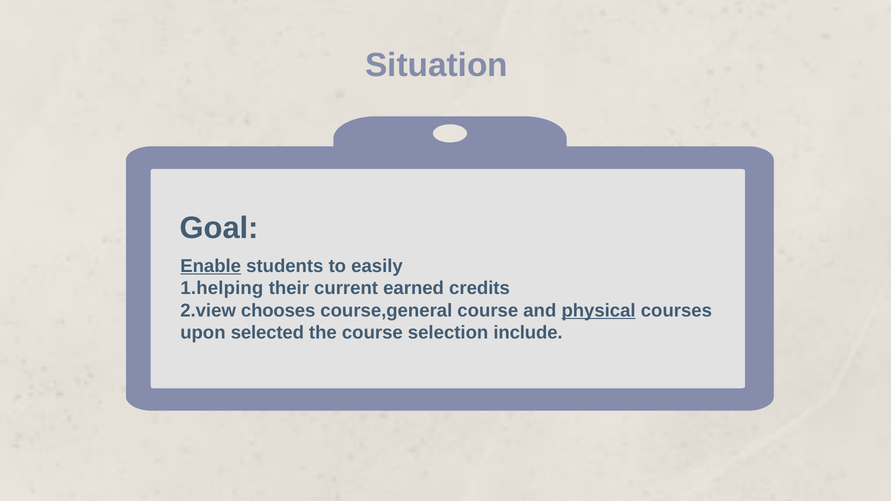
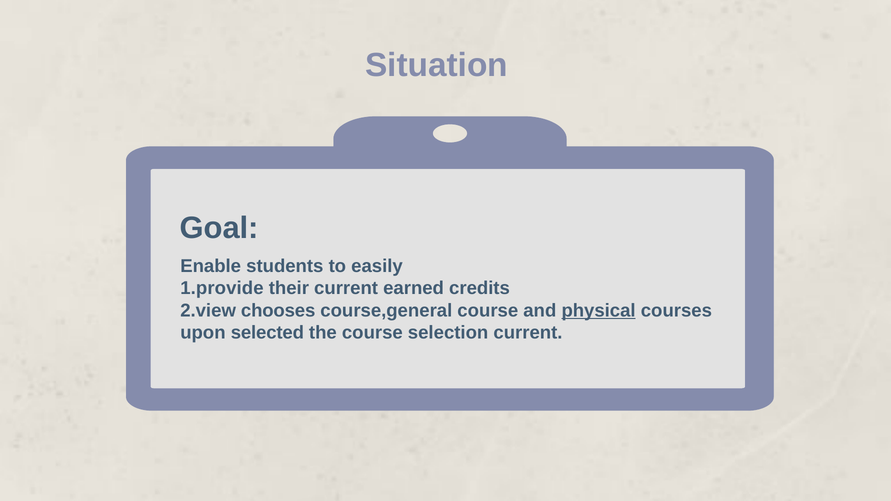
Enable underline: present -> none
1.helping: 1.helping -> 1.provide
selection include: include -> current
